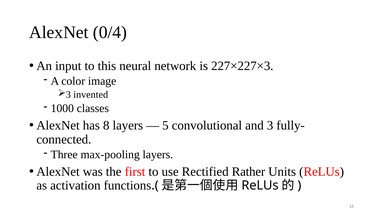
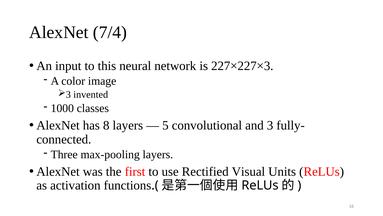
0/4: 0/4 -> 7/4
Rather: Rather -> Visual
